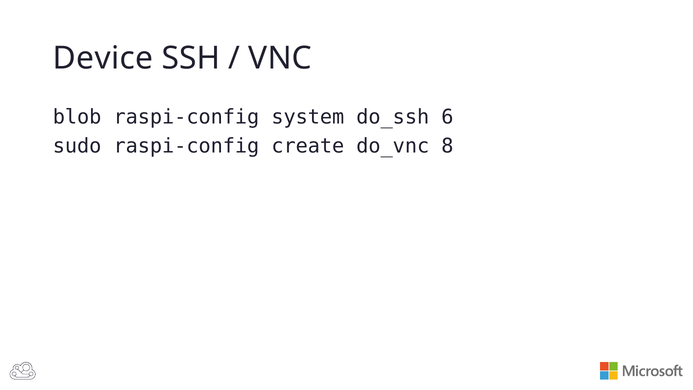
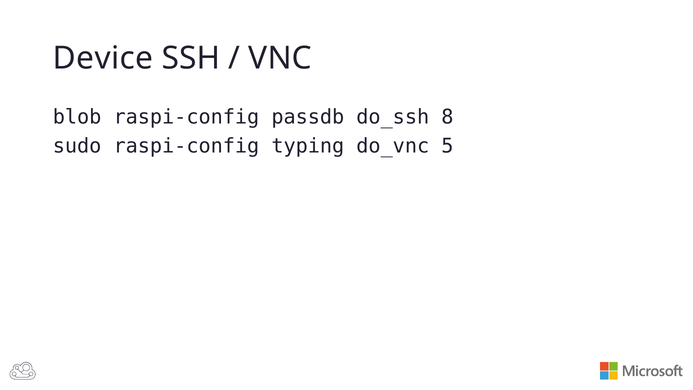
system: system -> passdb
6: 6 -> 8
create: create -> typing
8: 8 -> 5
